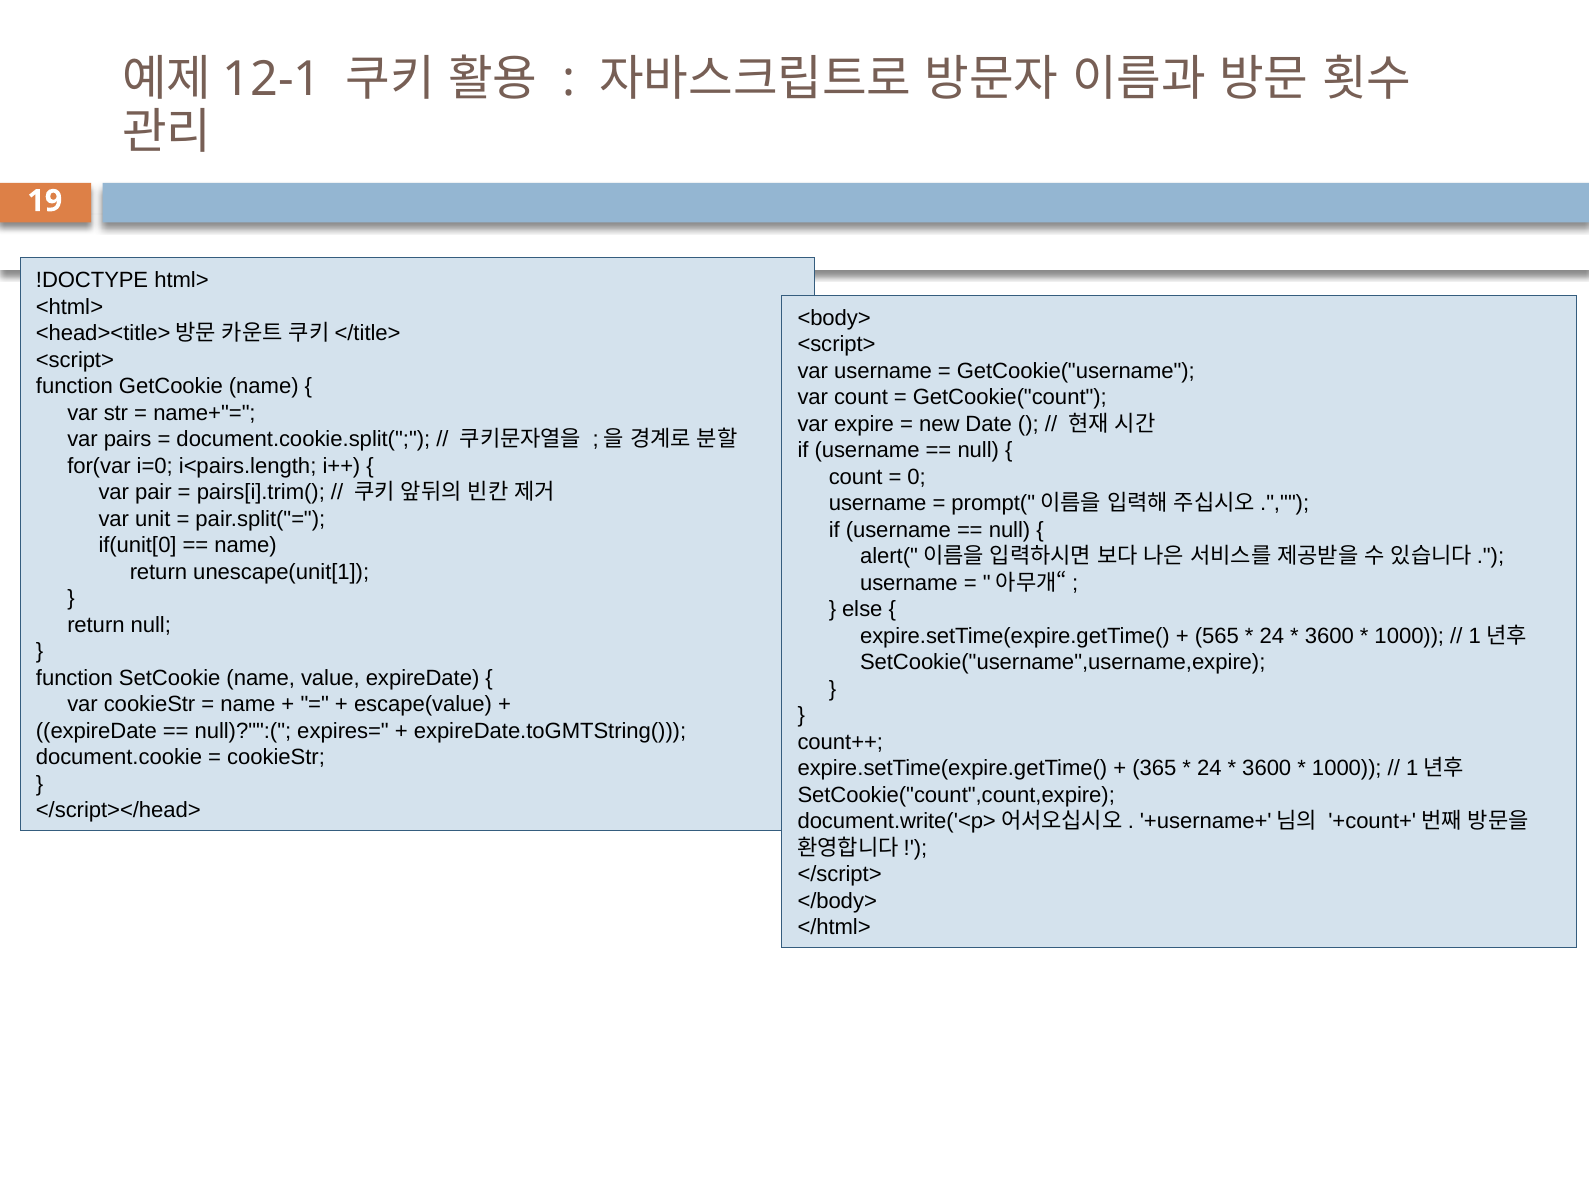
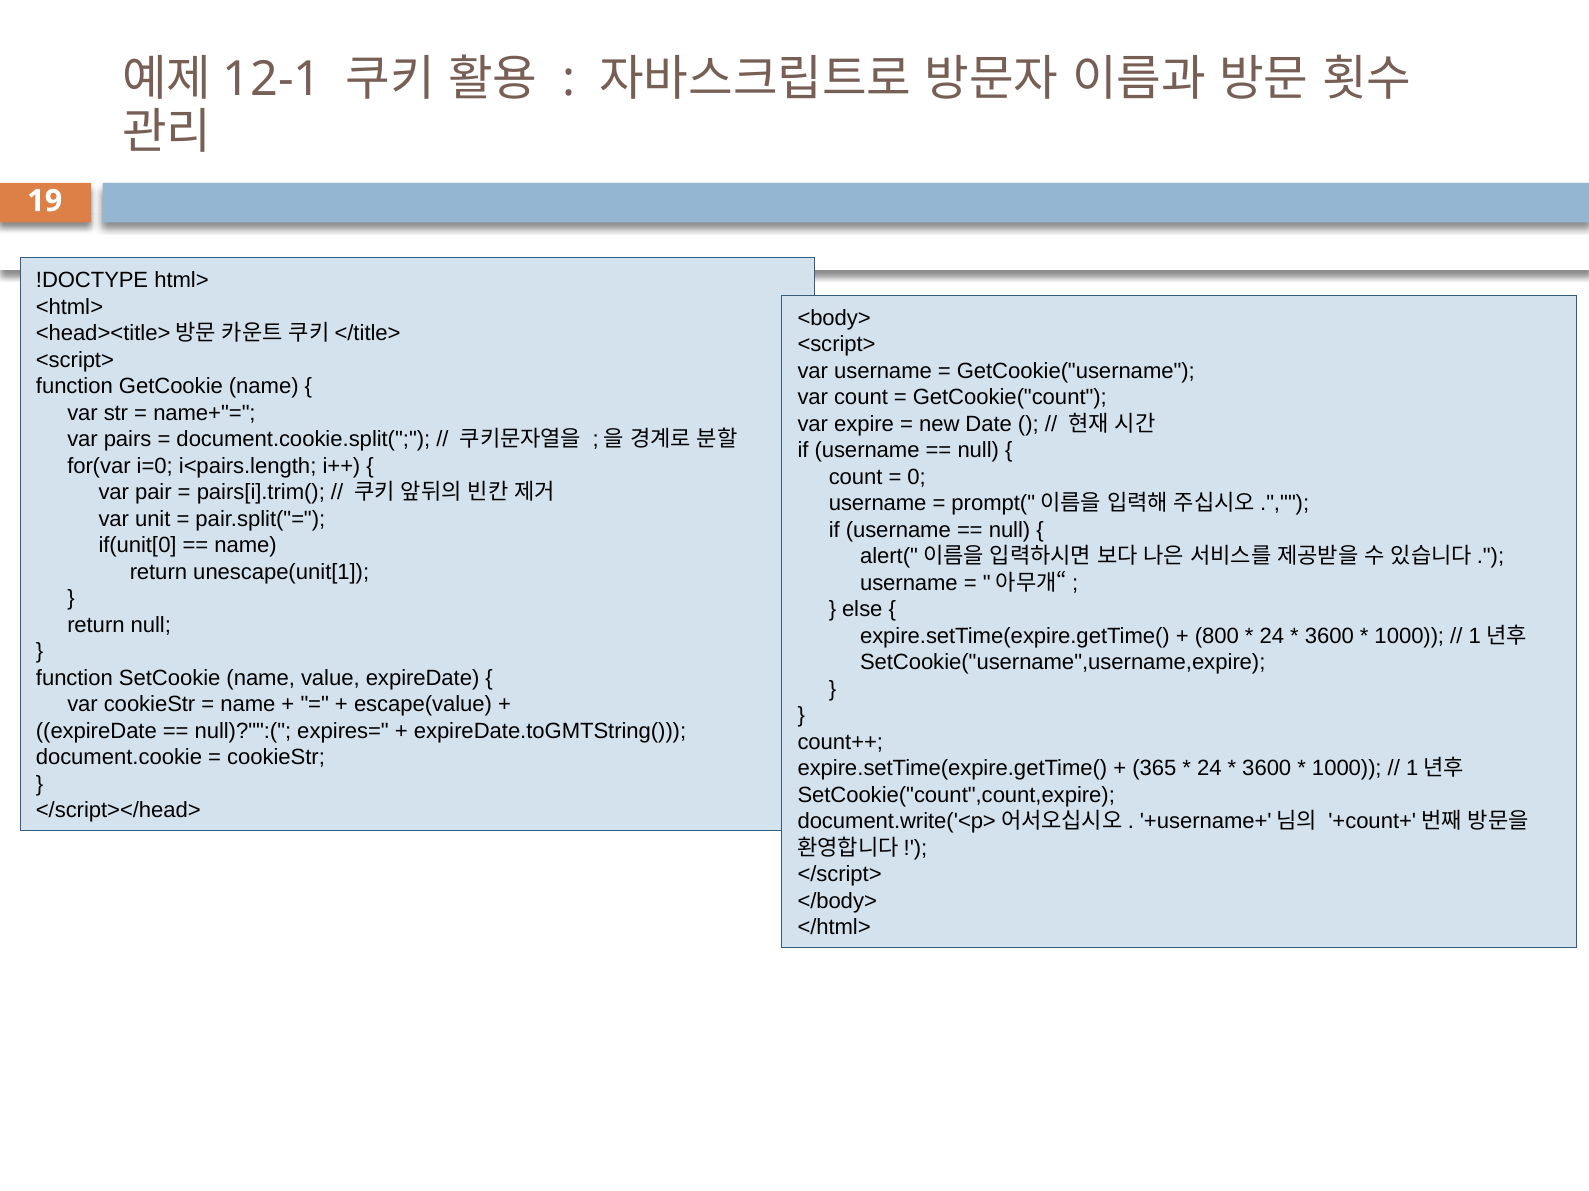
565: 565 -> 800
